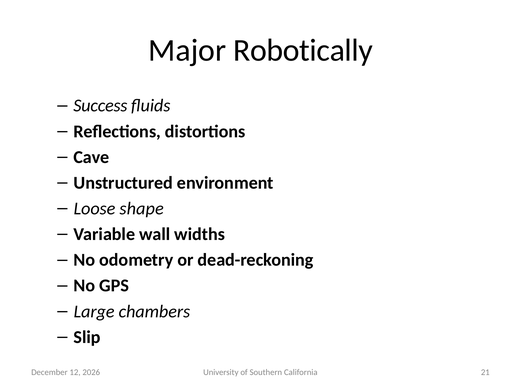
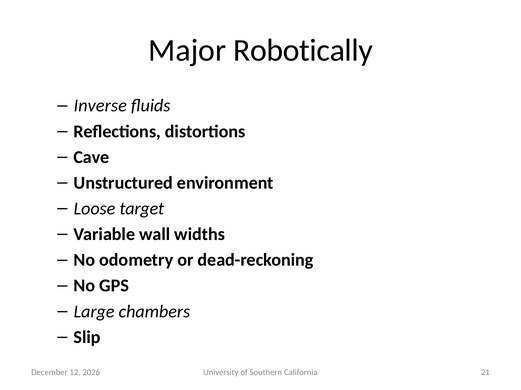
Success: Success -> Inverse
shape: shape -> target
